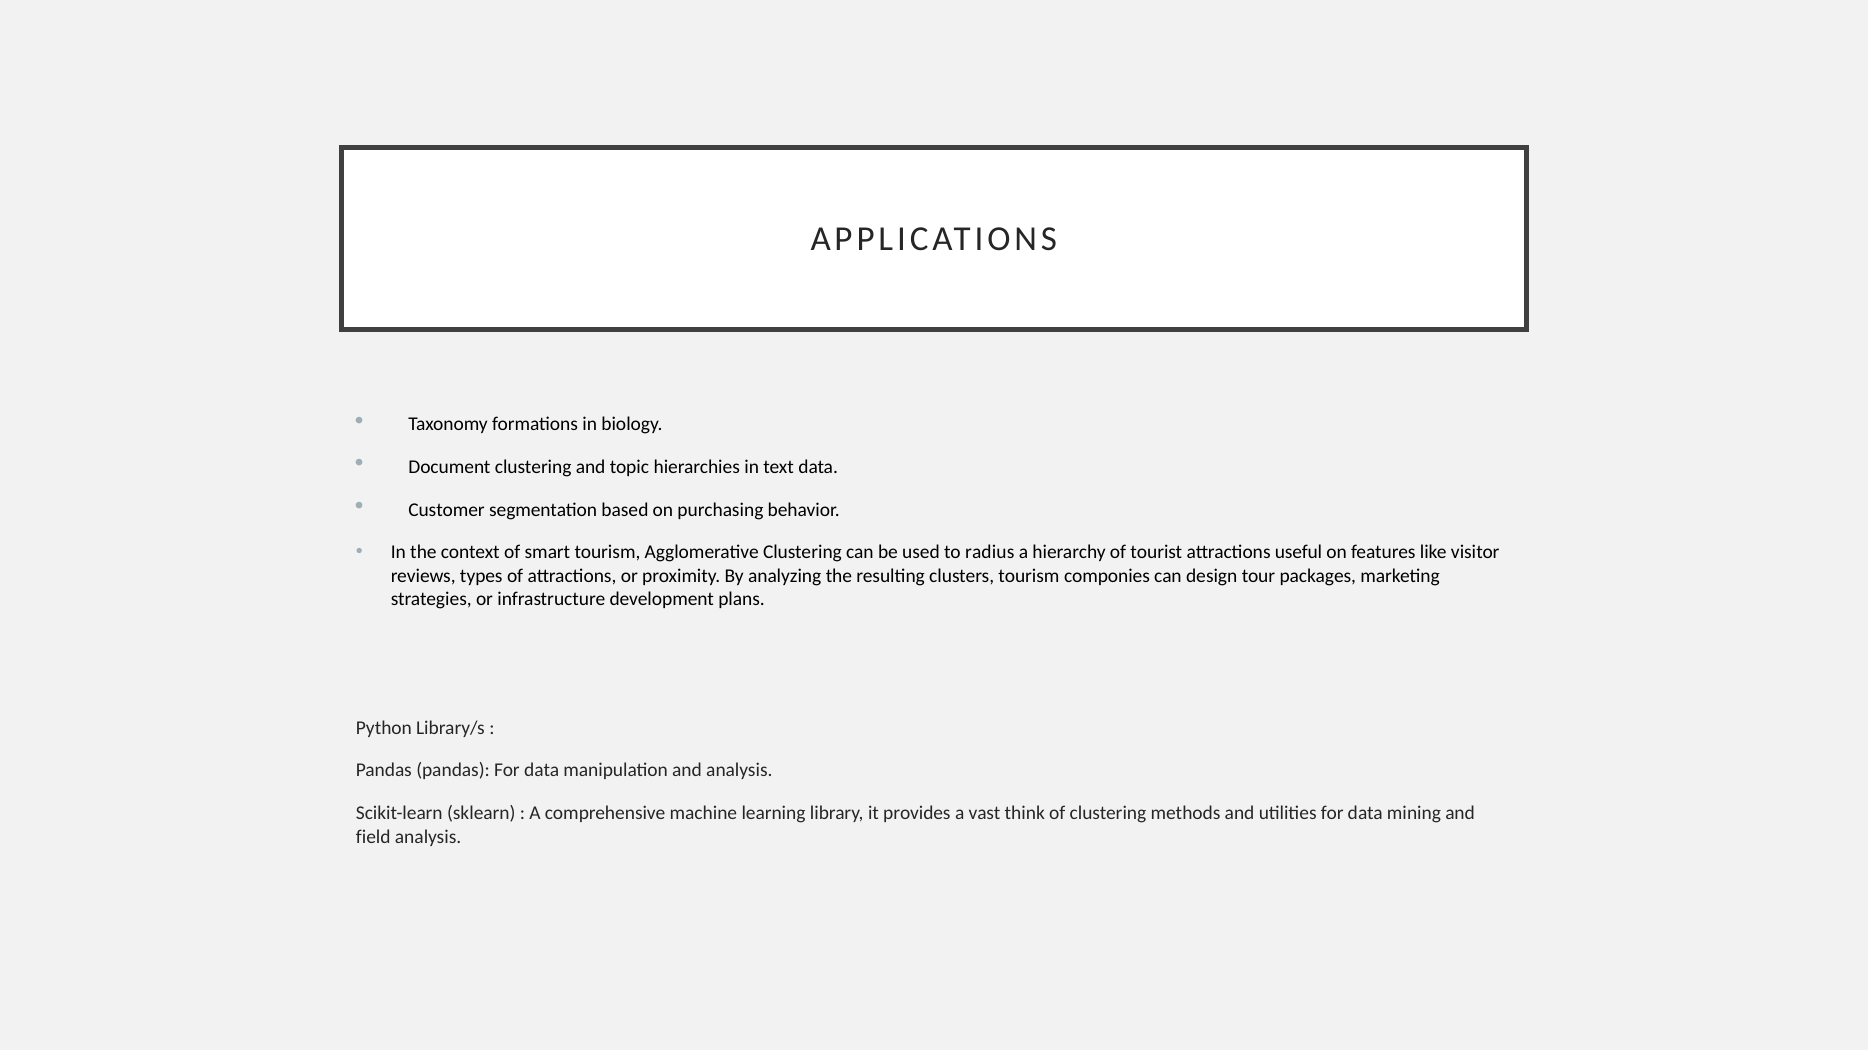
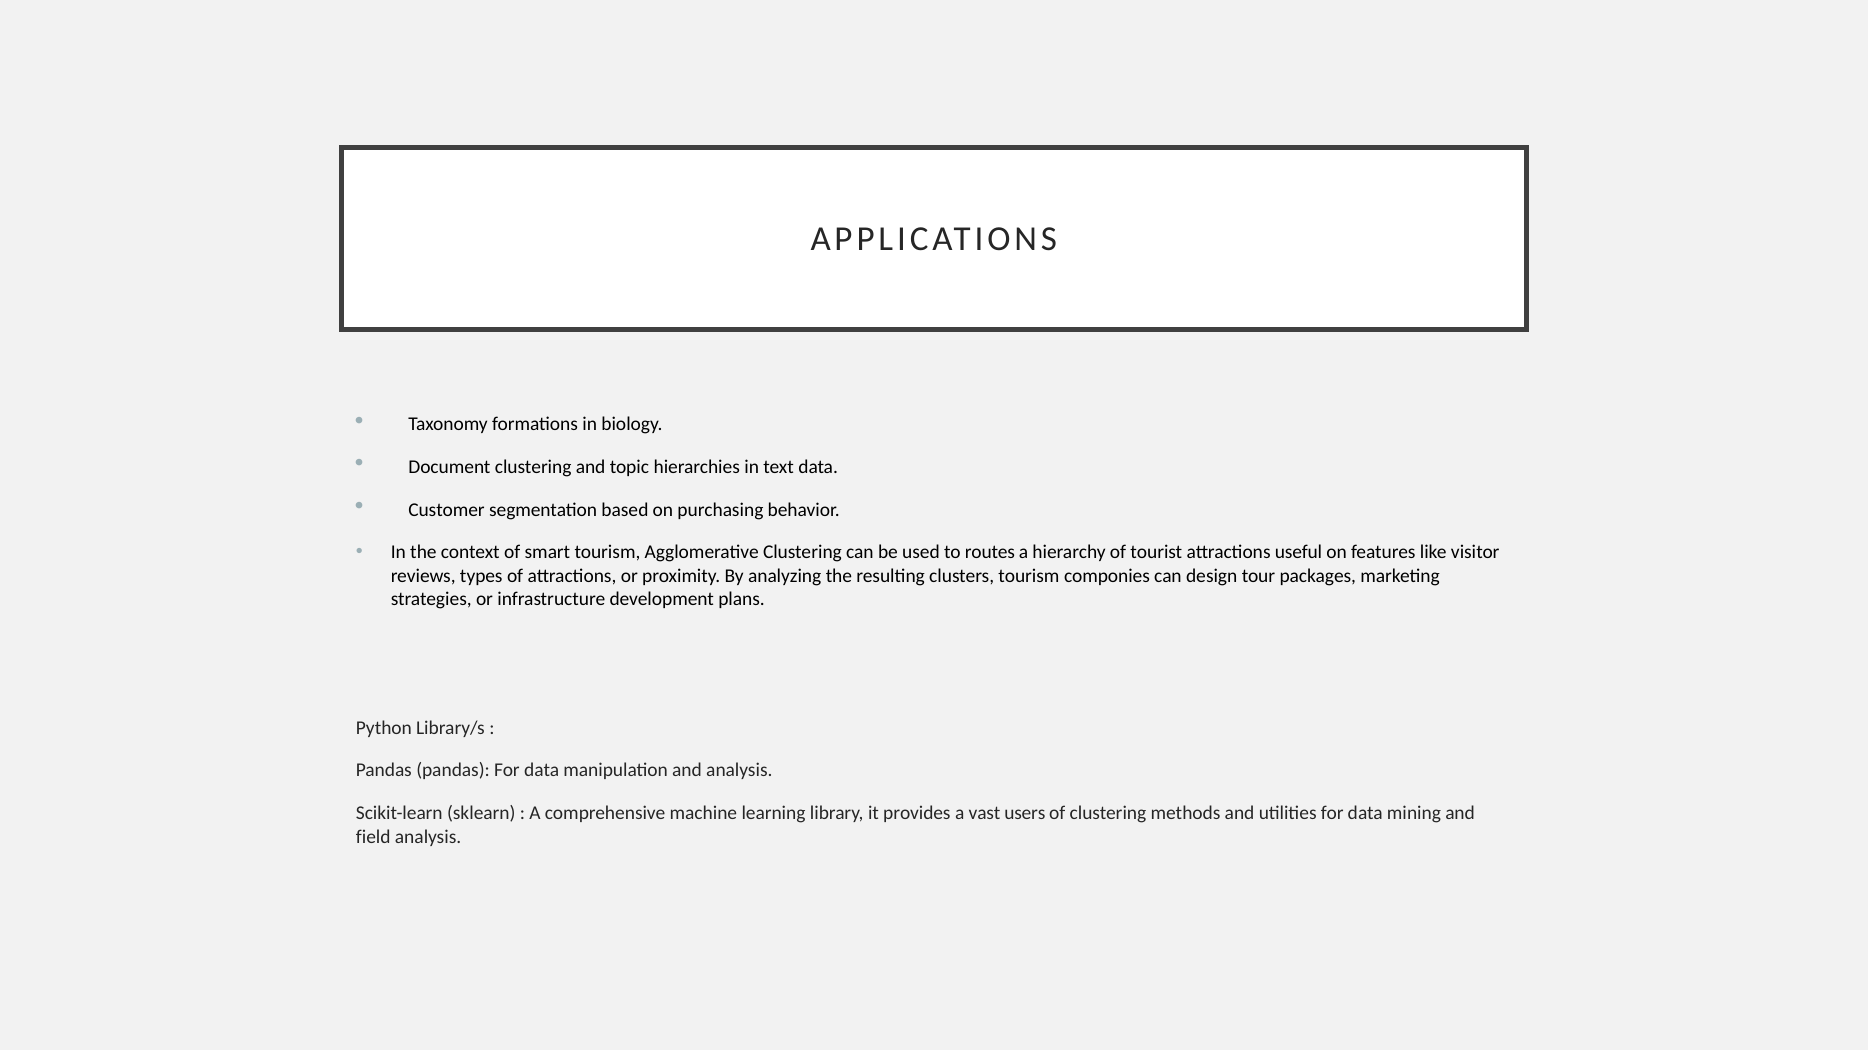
radius: radius -> routes
think: think -> users
